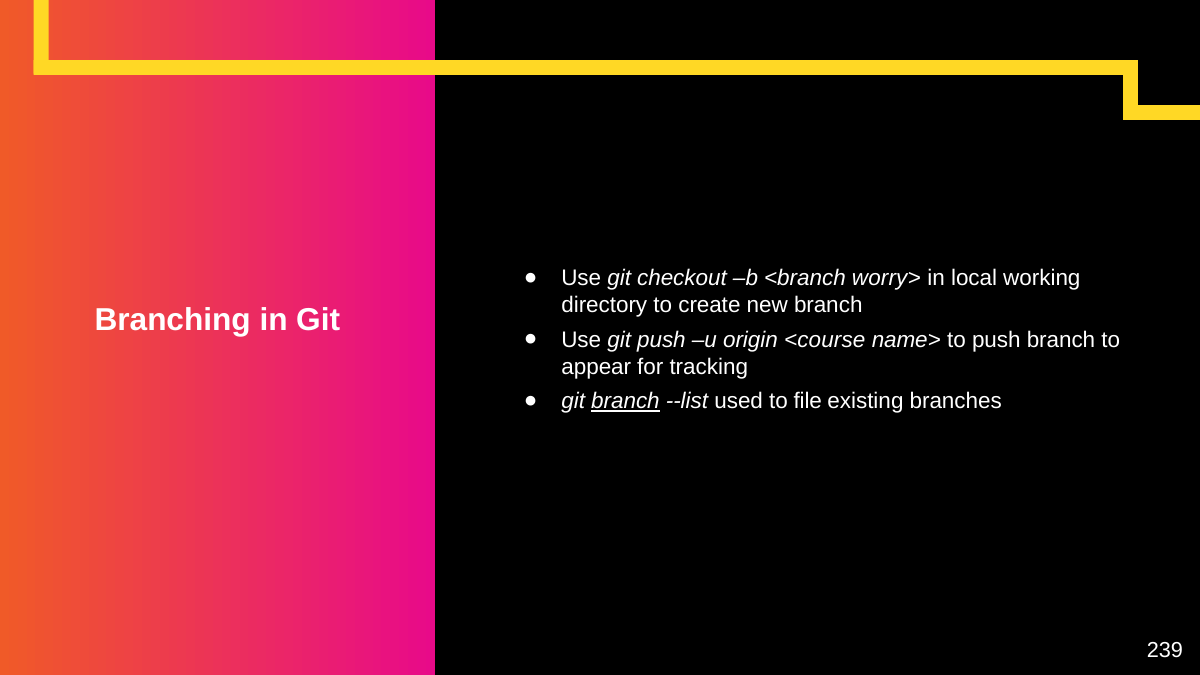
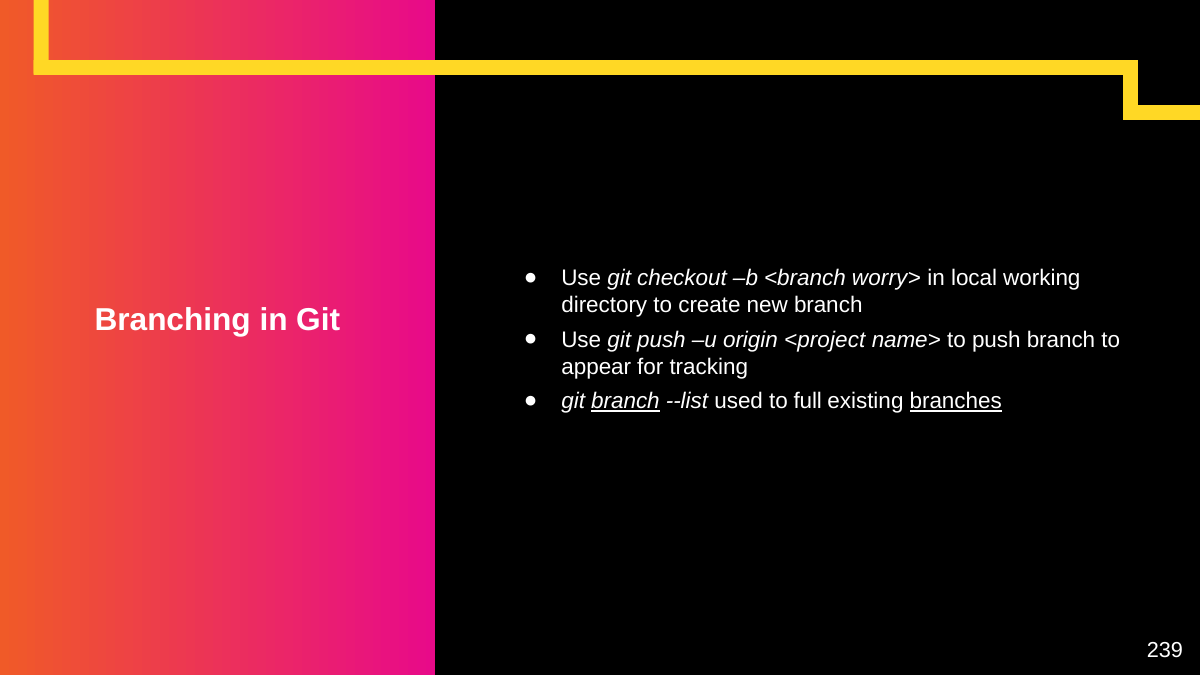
<course: <course -> <project
file: file -> full
branches underline: none -> present
